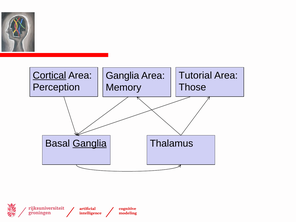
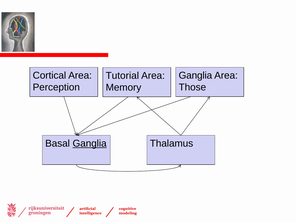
Cortical underline: present -> none
Tutorial at (195, 75): Tutorial -> Ganglia
Ganglia at (122, 76): Ganglia -> Tutorial
